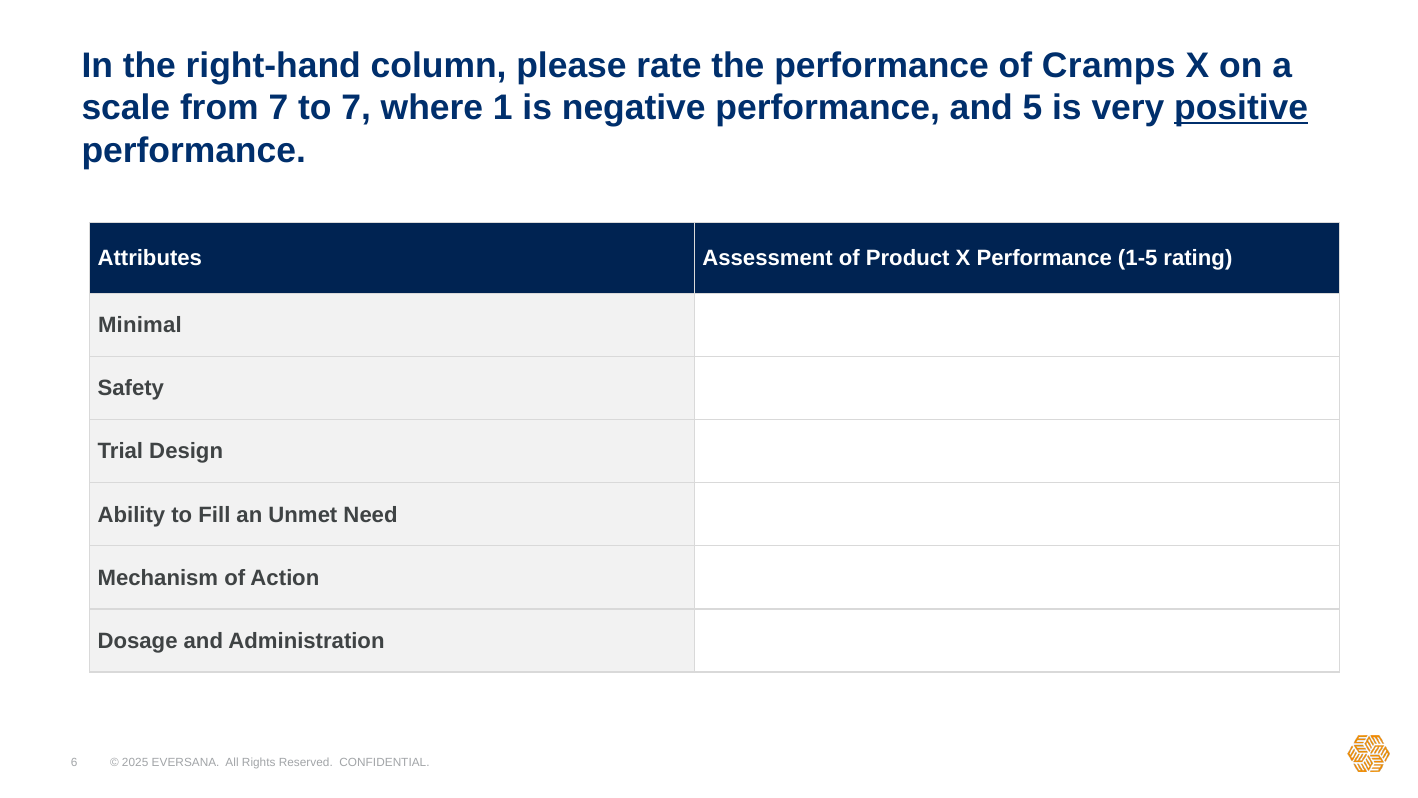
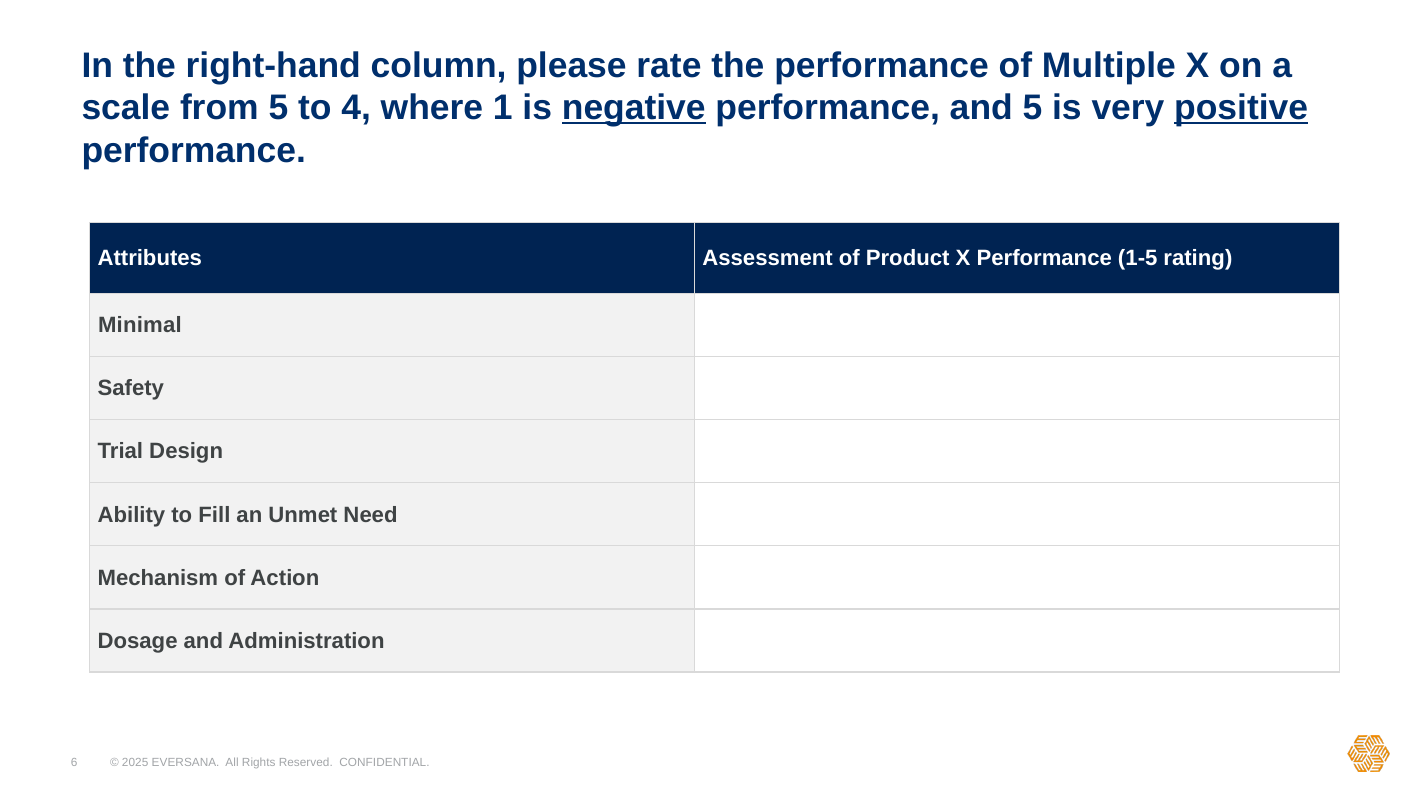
Cramps: Cramps -> Multiple
from 7: 7 -> 5
to 7: 7 -> 4
negative underline: none -> present
